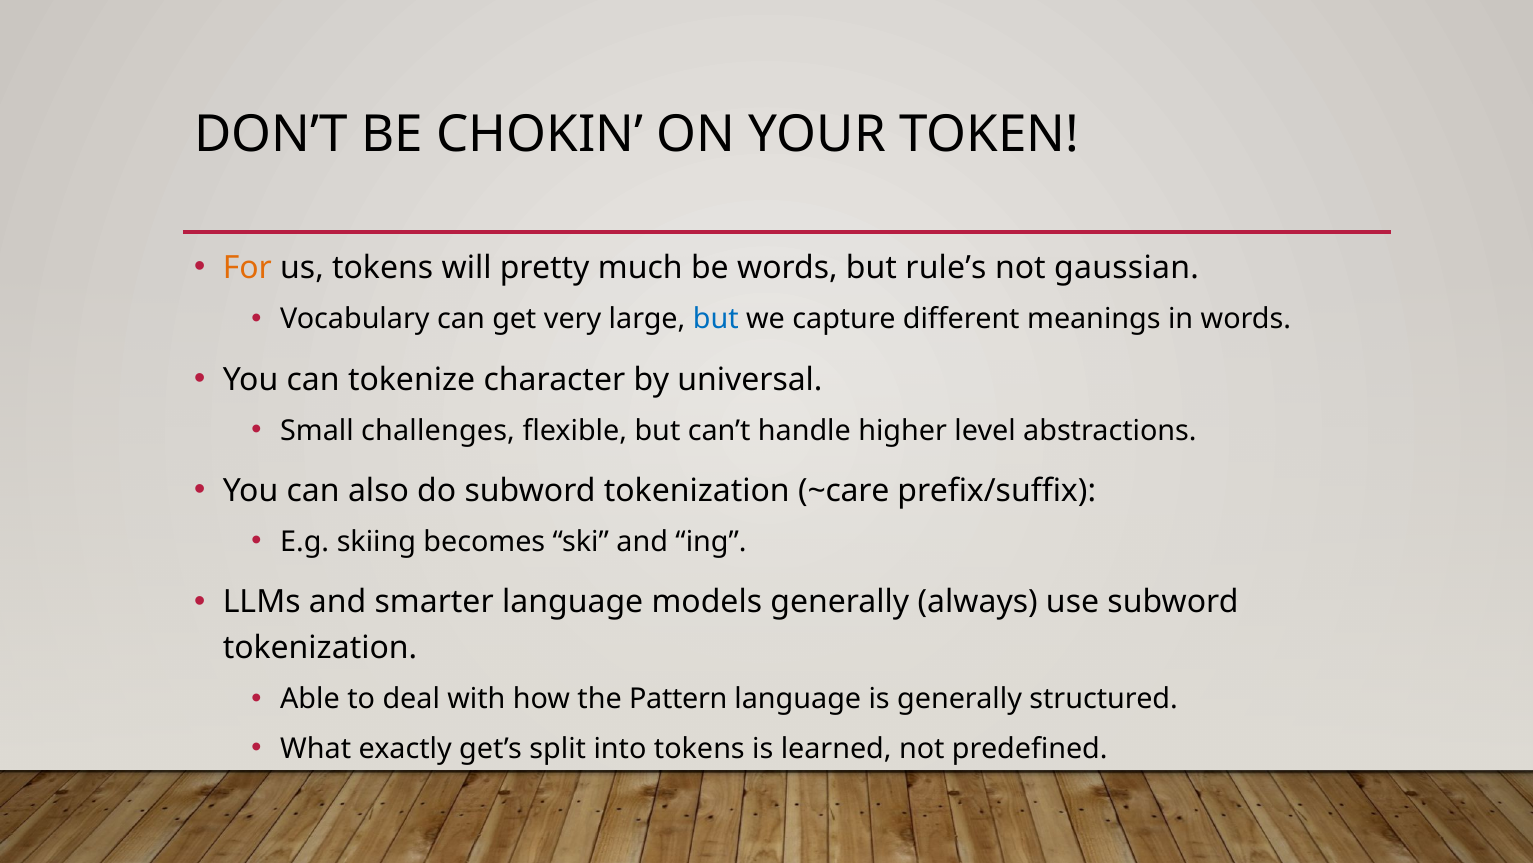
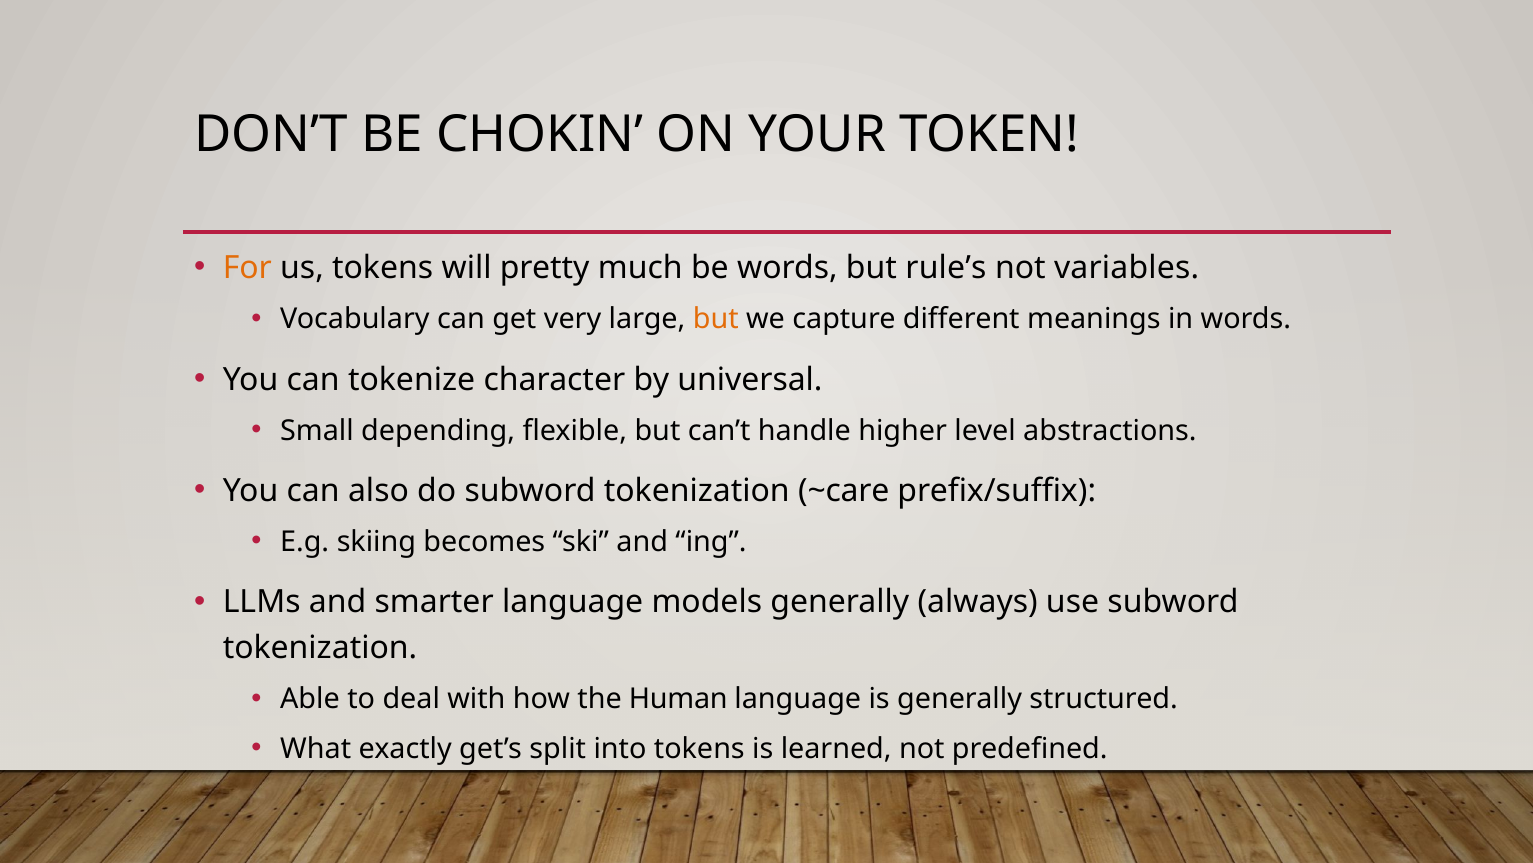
gaussian: gaussian -> variables
but at (716, 319) colour: blue -> orange
challenges: challenges -> depending
Pattern: Pattern -> Human
